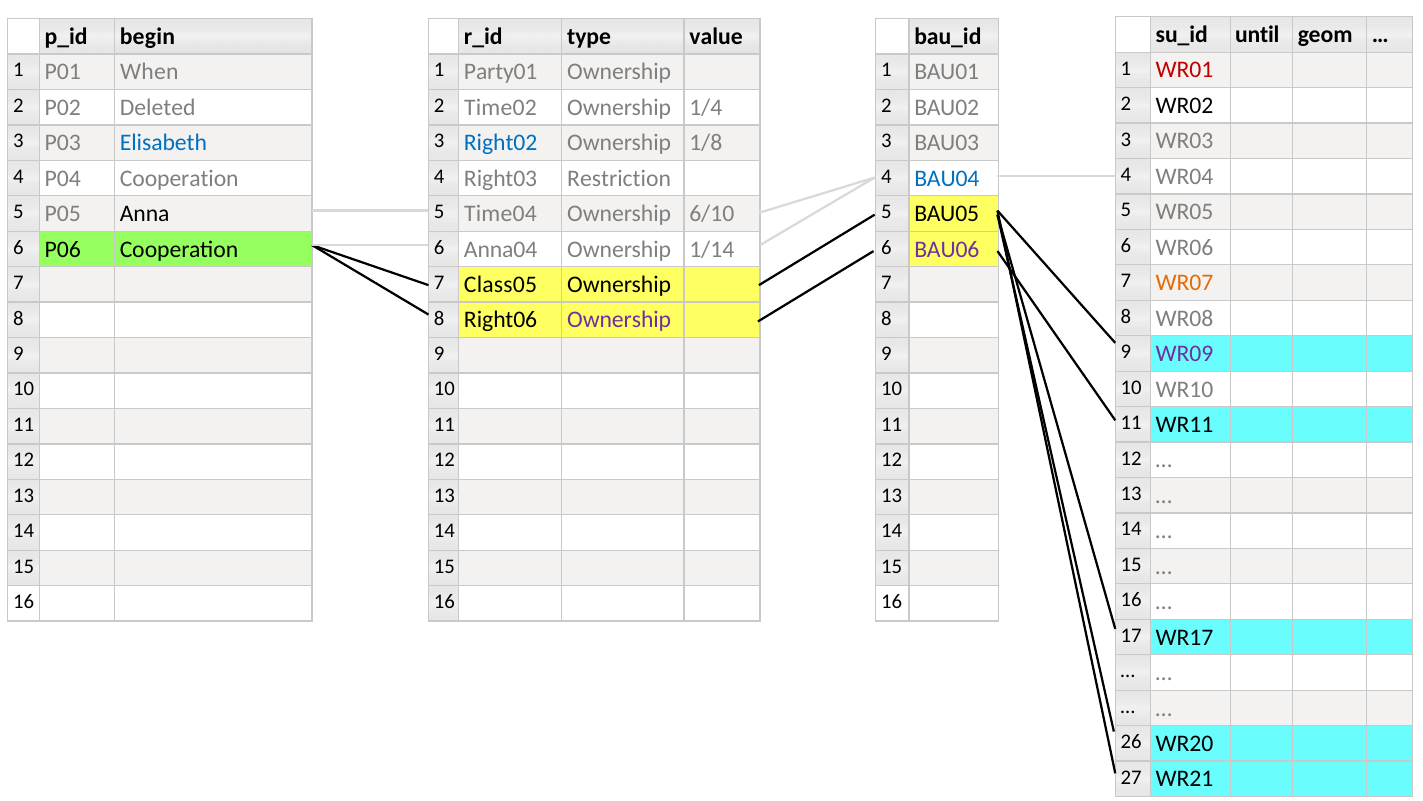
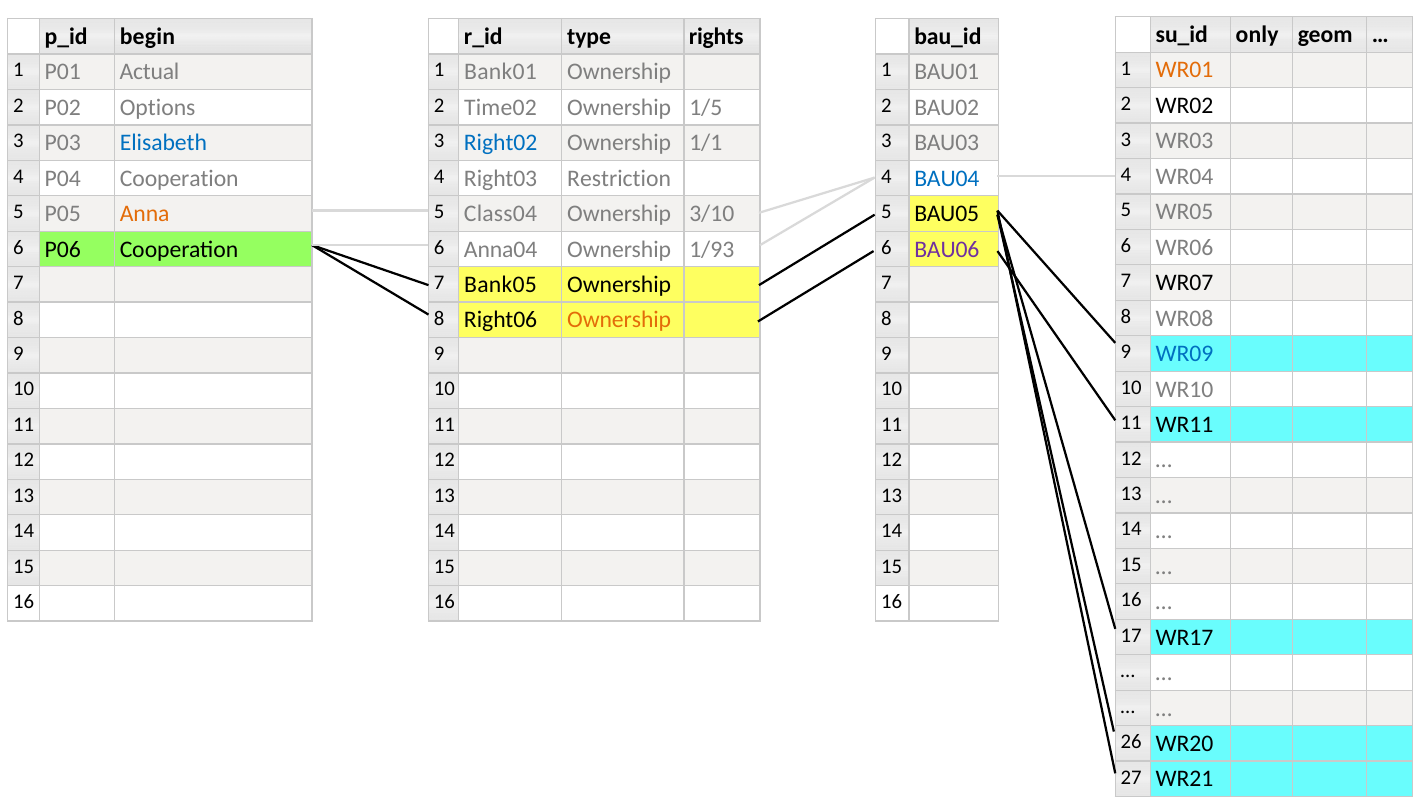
until: until -> only
value: value -> rights
WR01 colour: red -> orange
When: When -> Actual
Party01: Party01 -> Bank01
Deleted: Deleted -> Options
1/4: 1/4 -> 1/5
1/8: 1/8 -> 1/1
Anna colour: black -> orange
Time04: Time04 -> Class04
6/10: 6/10 -> 3/10
1/14: 1/14 -> 1/93
WR07 colour: orange -> black
Class05: Class05 -> Bank05
Ownership at (619, 320) colour: purple -> orange
WR09 colour: purple -> blue
